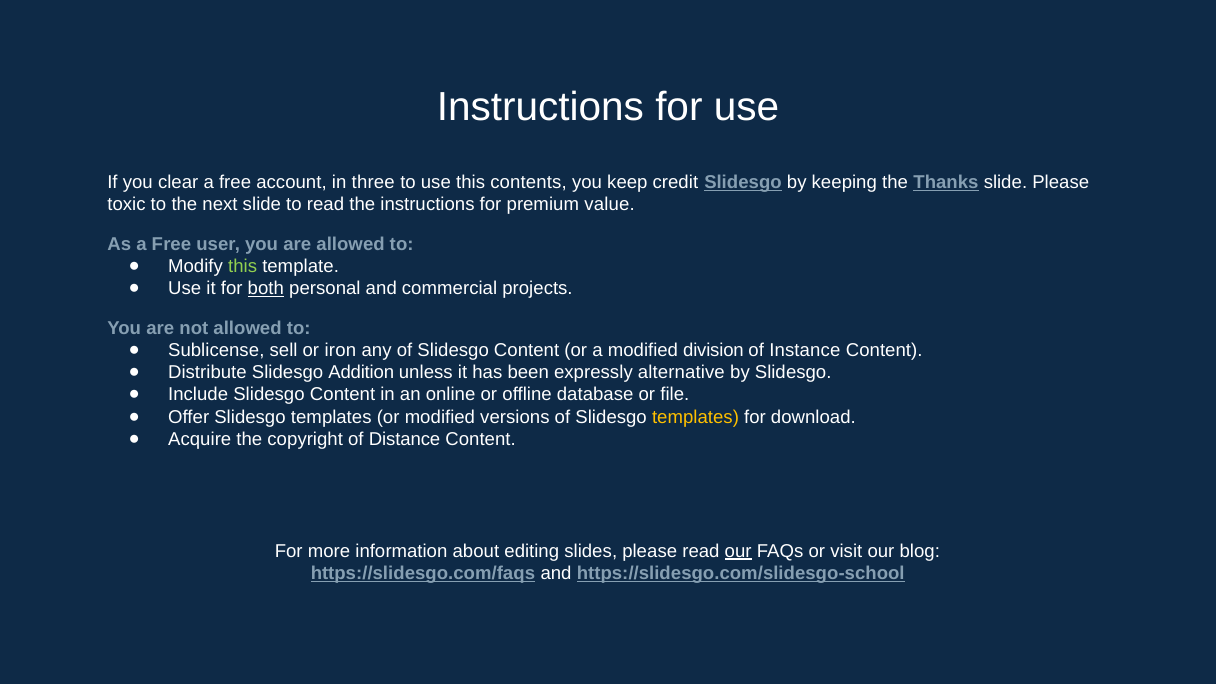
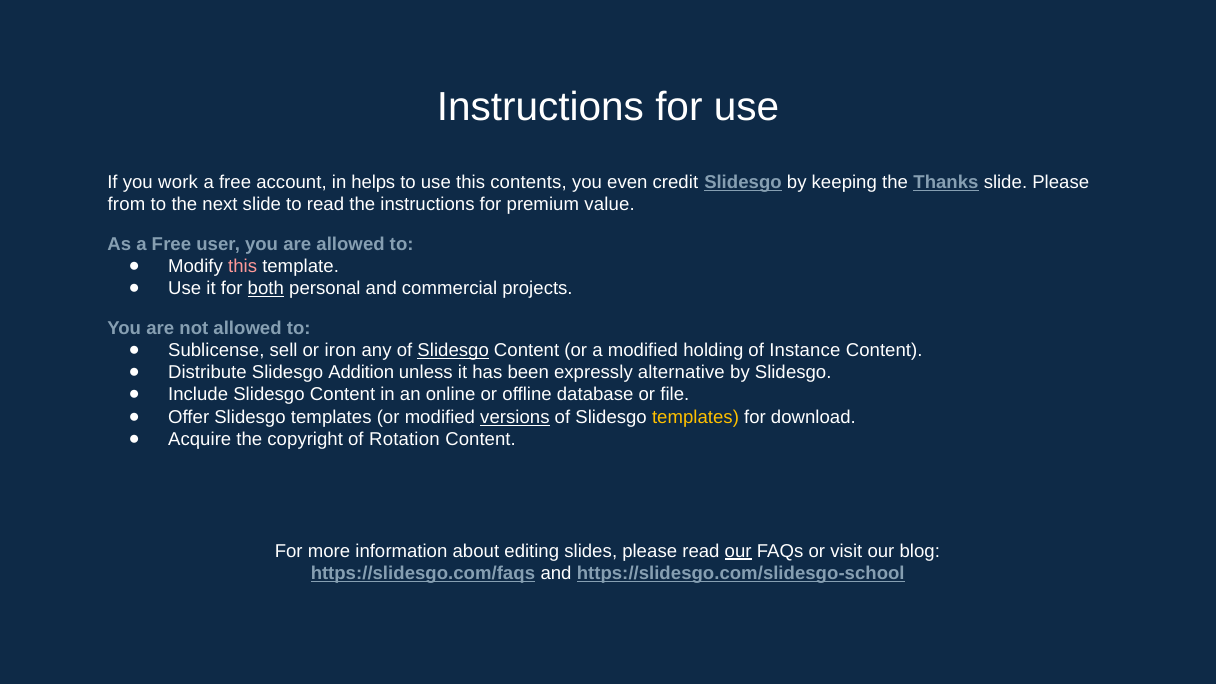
clear: clear -> work
three: three -> helps
keep: keep -> even
toxic: toxic -> from
this at (243, 266) colour: light green -> pink
Slidesgo at (453, 350) underline: none -> present
division: division -> holding
versions underline: none -> present
Distance: Distance -> Rotation
